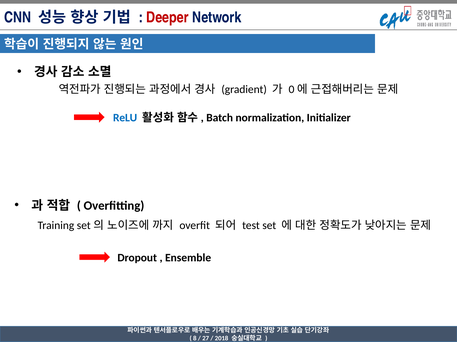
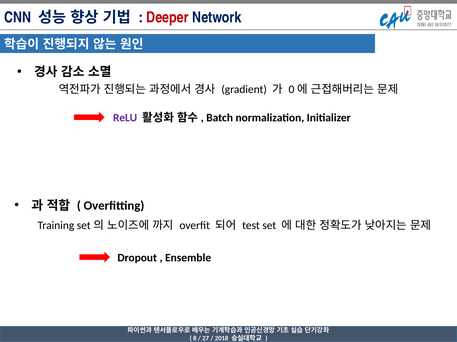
ReLU colour: blue -> purple
